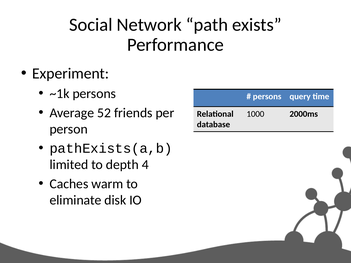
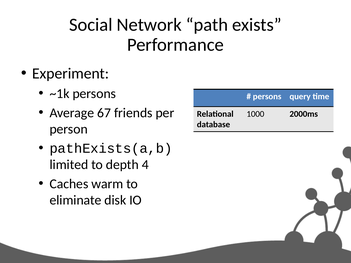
52: 52 -> 67
